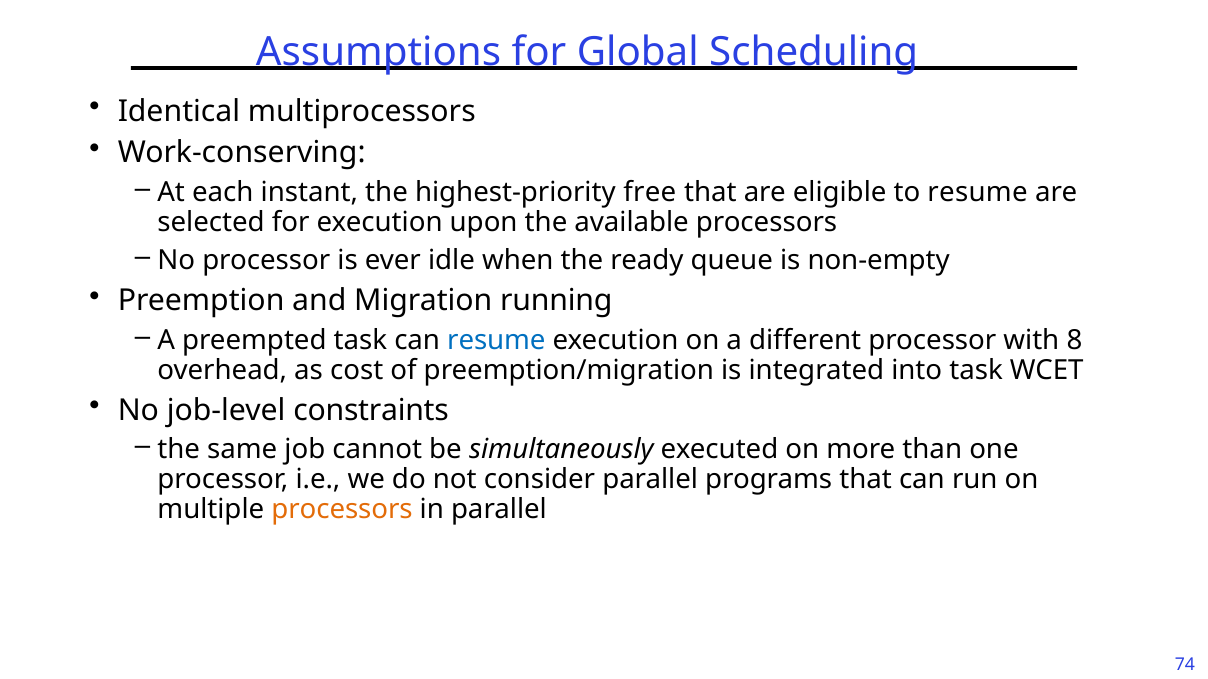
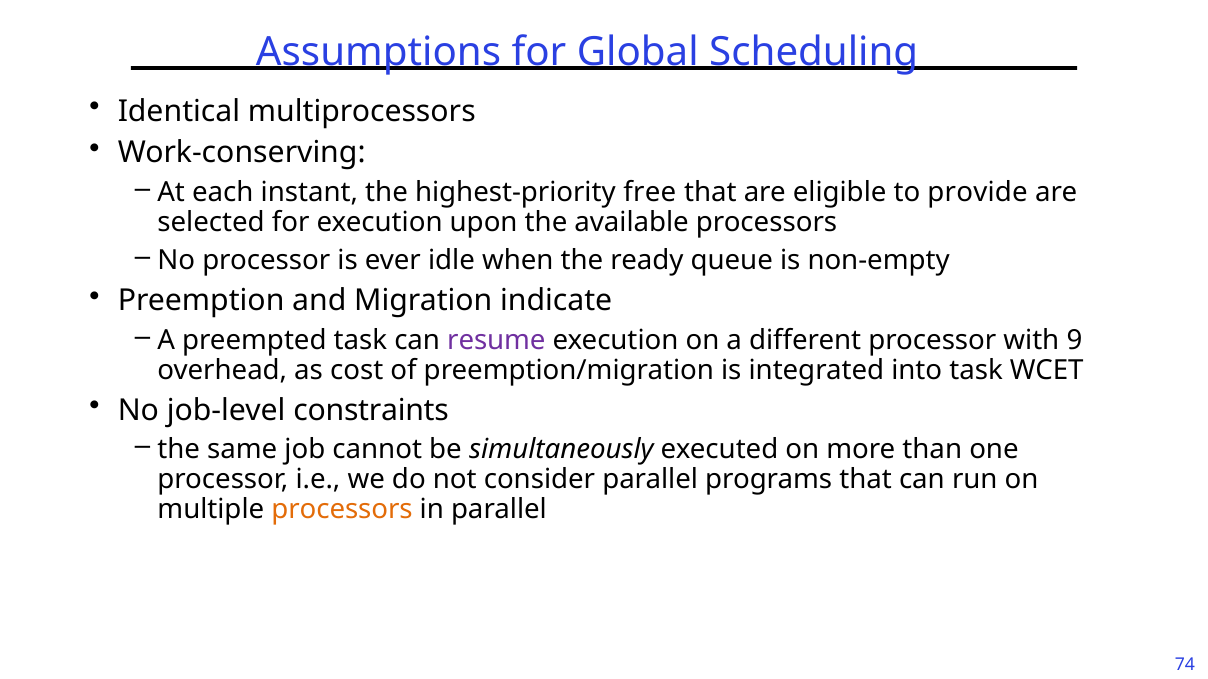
to resume: resume -> provide
running: running -> indicate
resume at (496, 340) colour: blue -> purple
8: 8 -> 9
